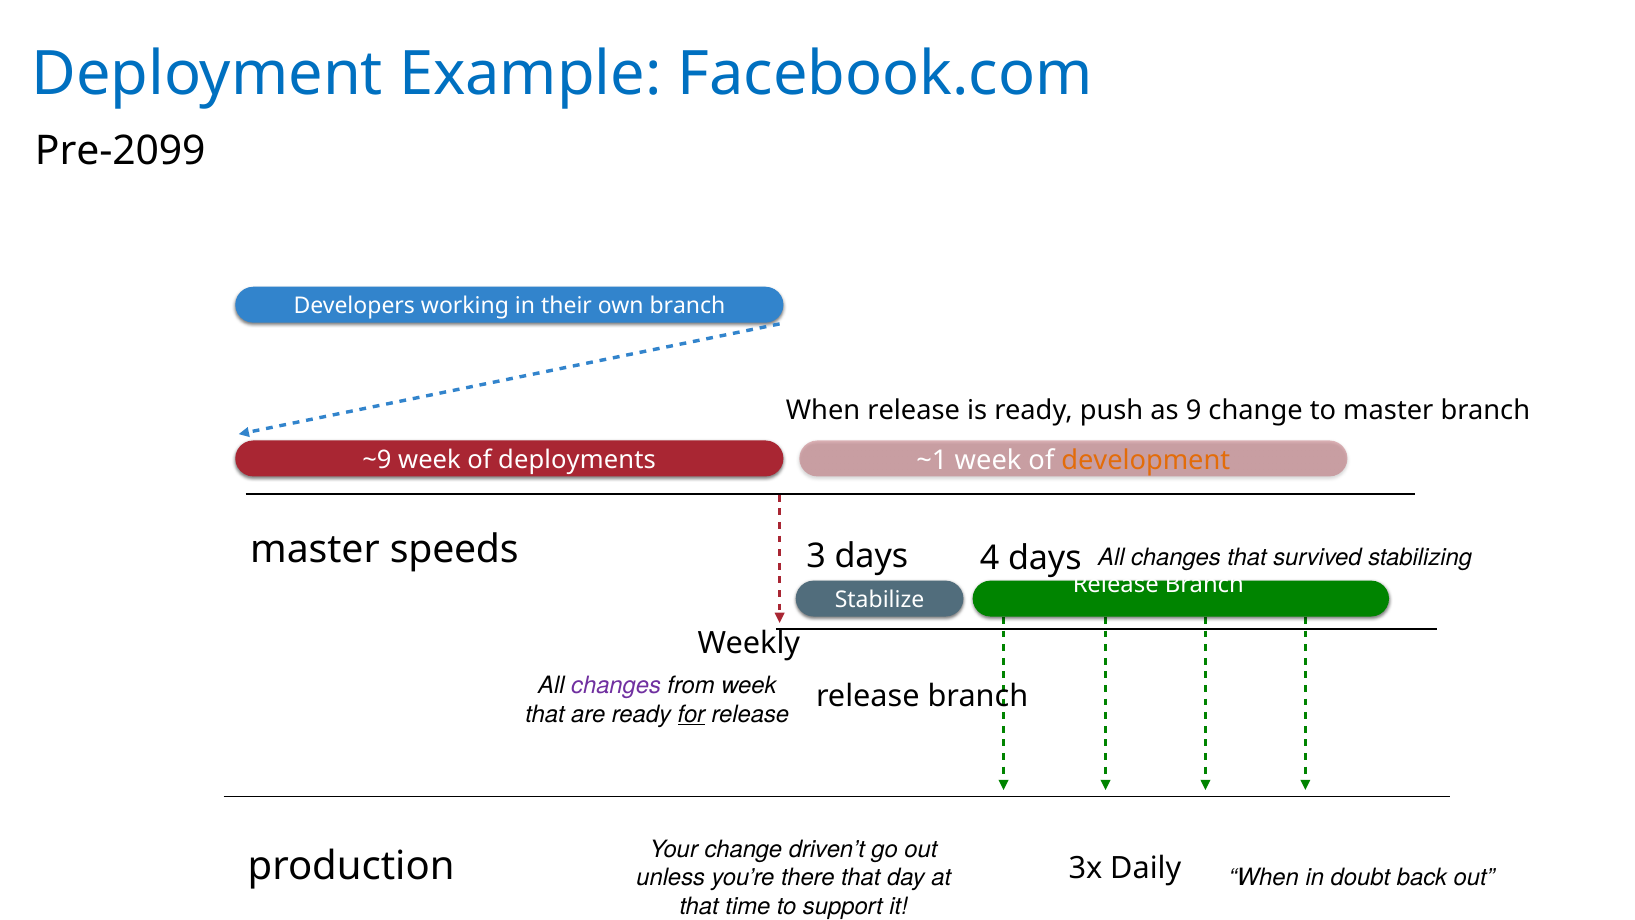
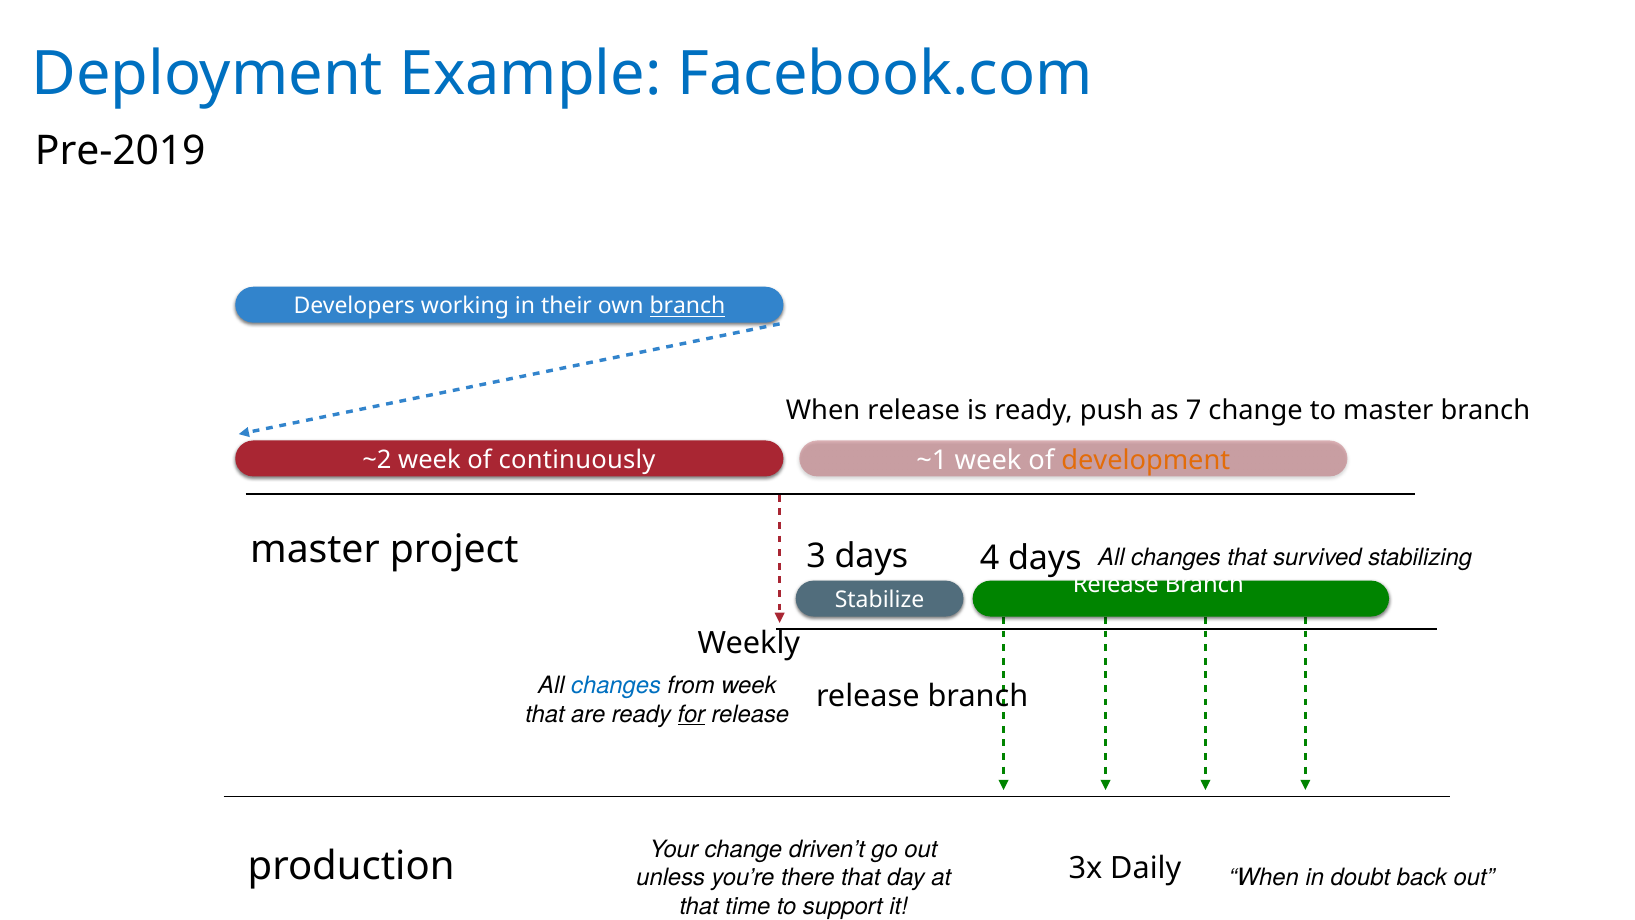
Pre-2099: Pre-2099 -> Pre-2019
branch at (687, 306) underline: none -> present
9: 9 -> 7
~9: ~9 -> ~2
deployments: deployments -> continuously
speeds: speeds -> project
changes at (616, 685) colour: purple -> blue
